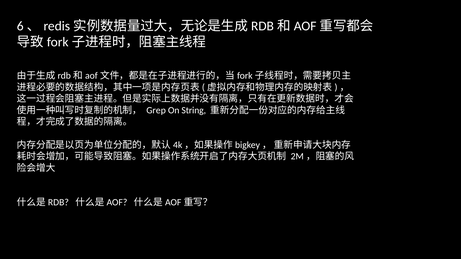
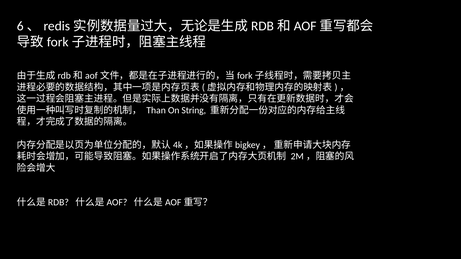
Grep: Grep -> Than
